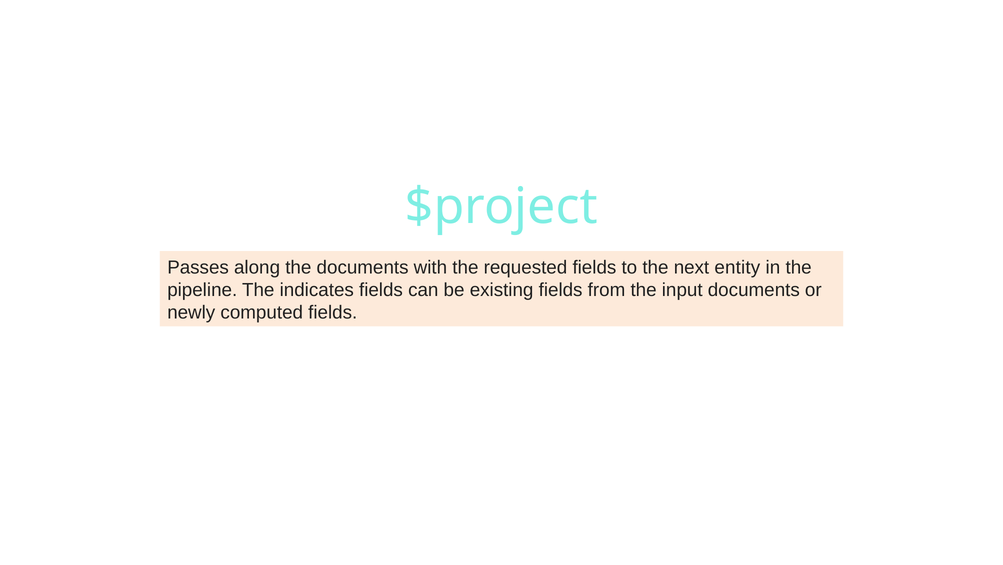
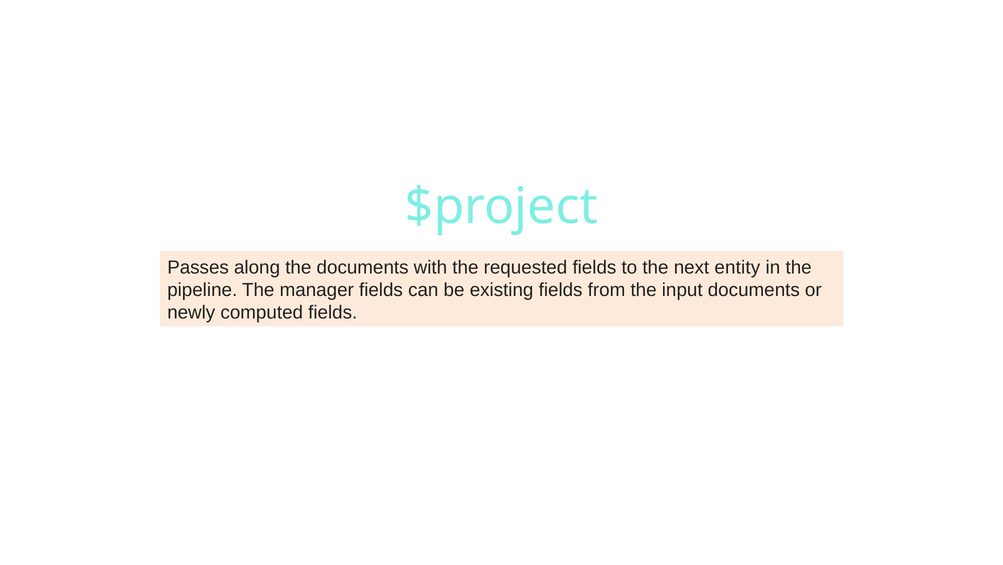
indicates: indicates -> manager
